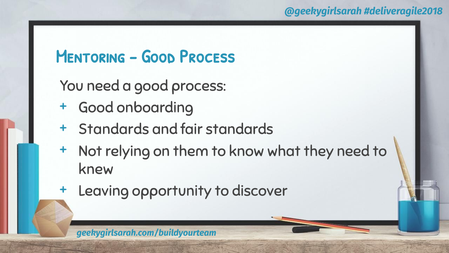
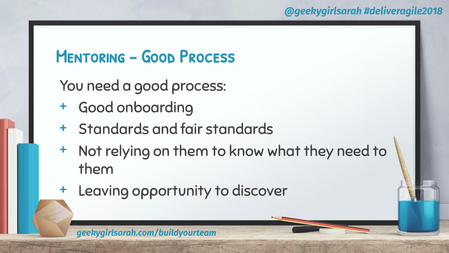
knew at (96, 169): knew -> them
